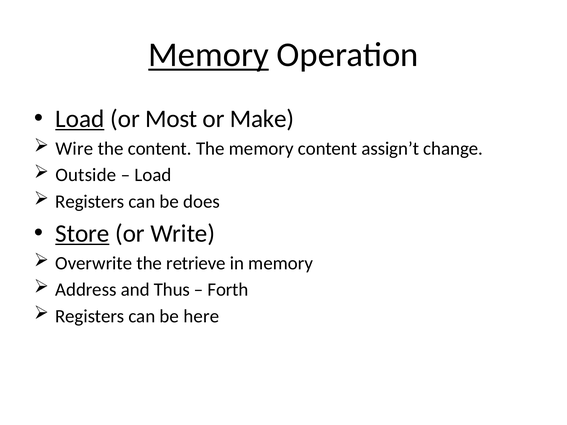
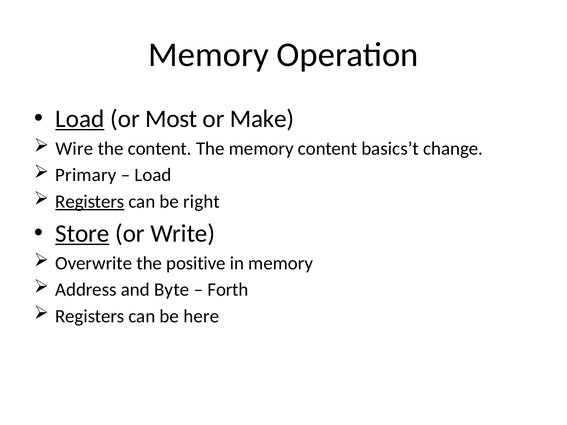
Memory at (209, 55) underline: present -> none
assign’t: assign’t -> basics’t
Outside: Outside -> Primary
Registers at (90, 202) underline: none -> present
does: does -> right
retrieve: retrieve -> positive
Thus: Thus -> Byte
